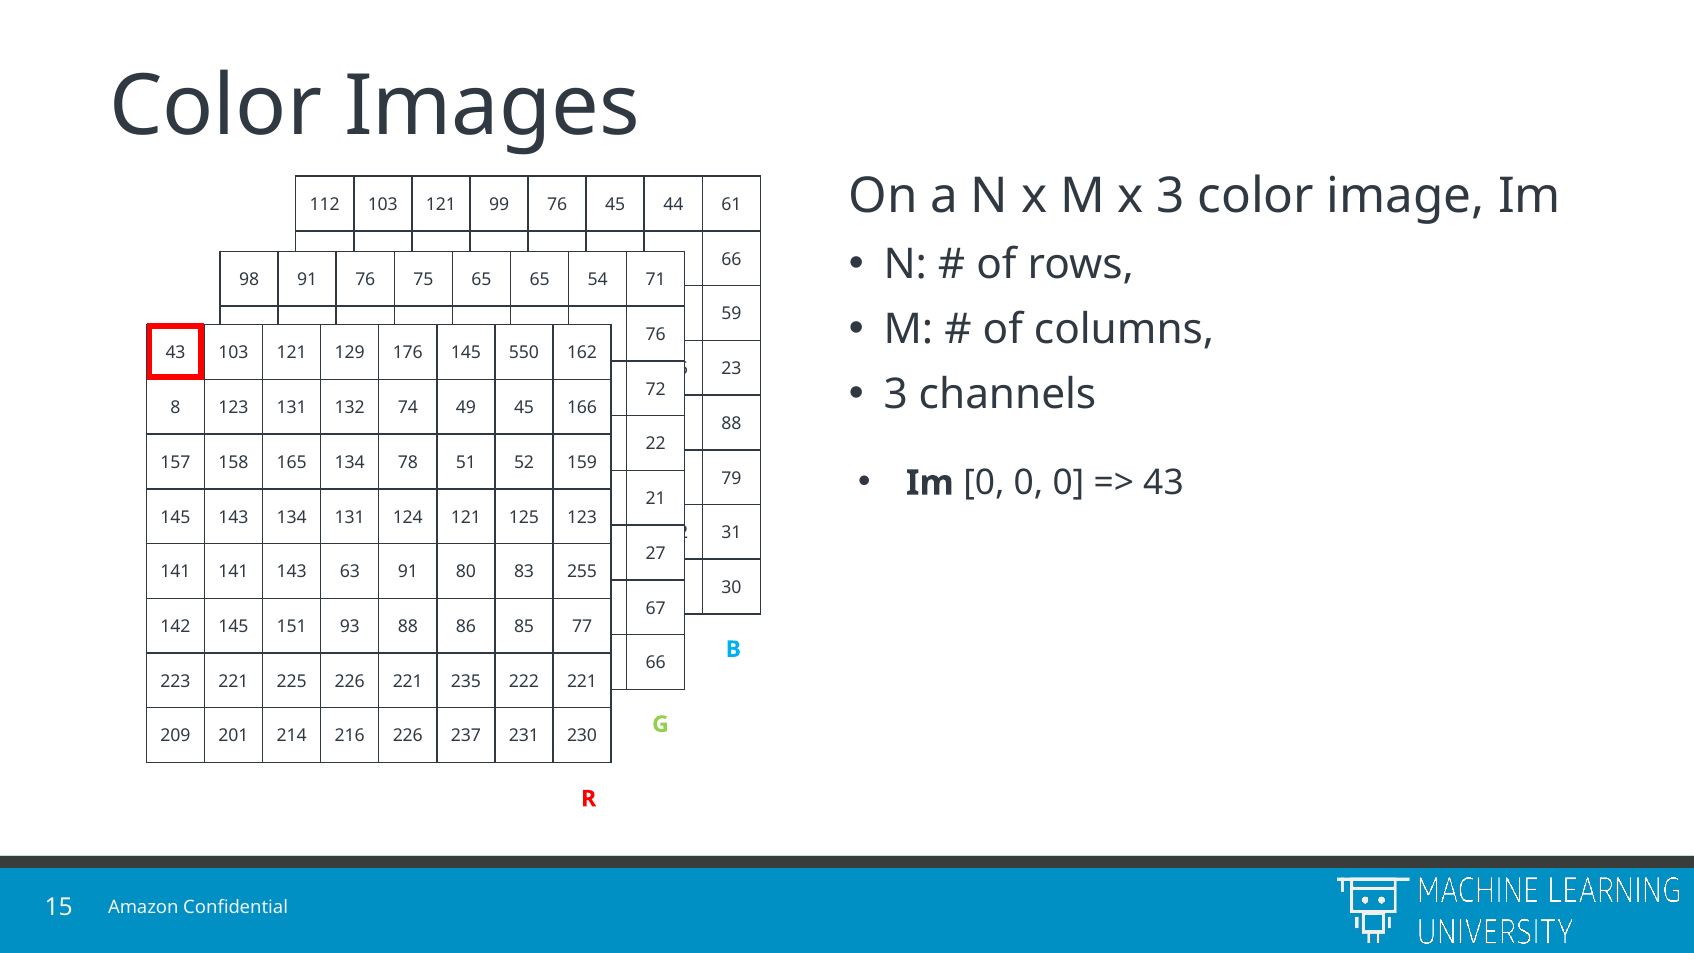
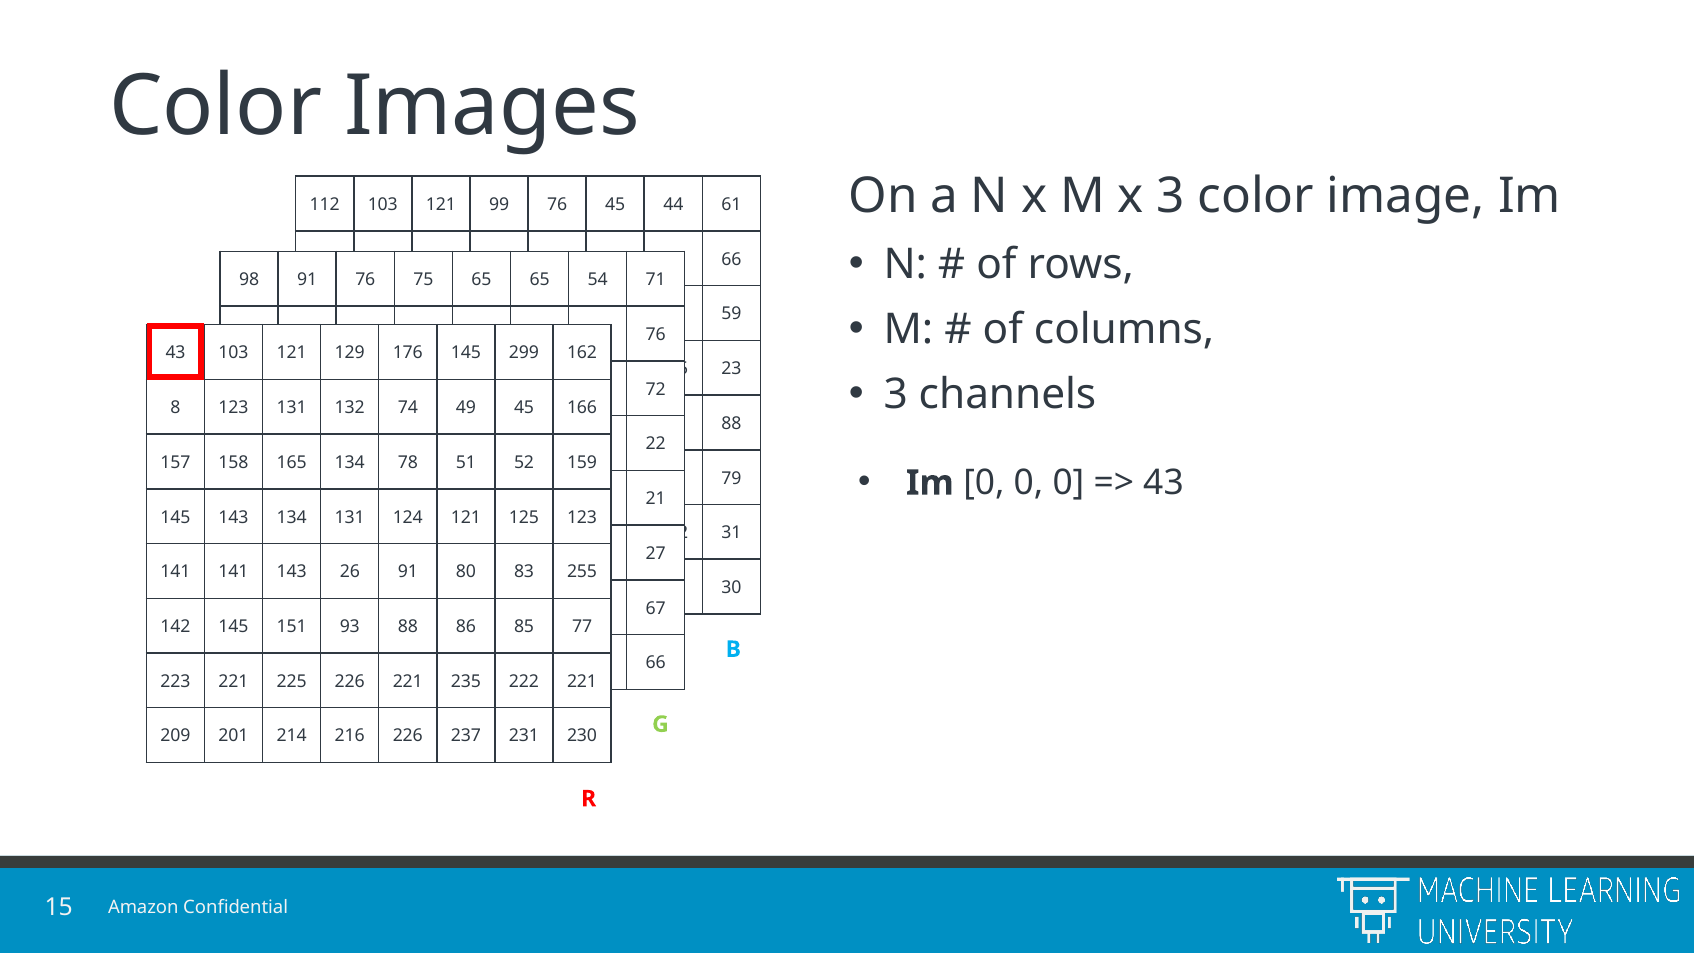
550: 550 -> 299
63: 63 -> 26
